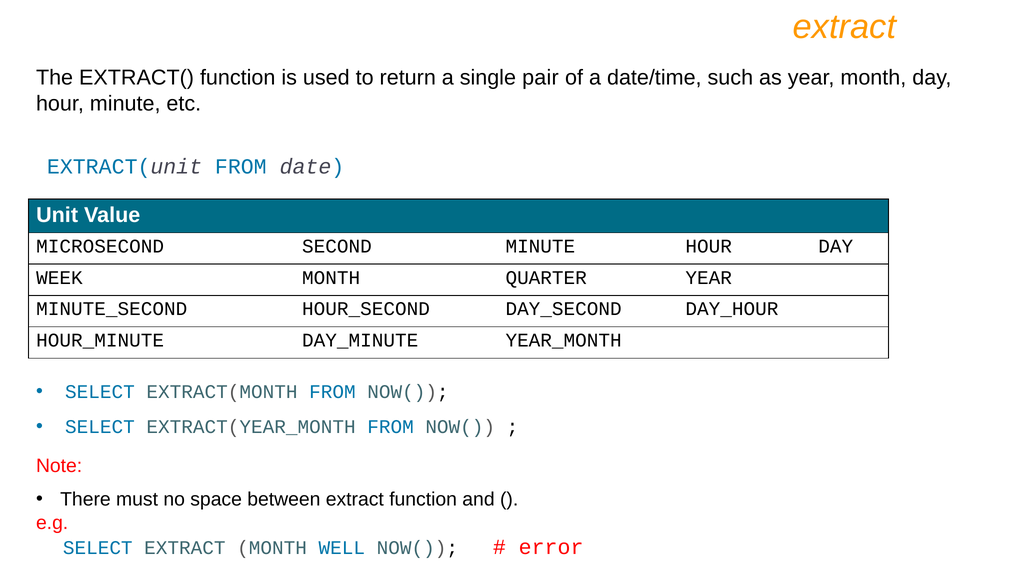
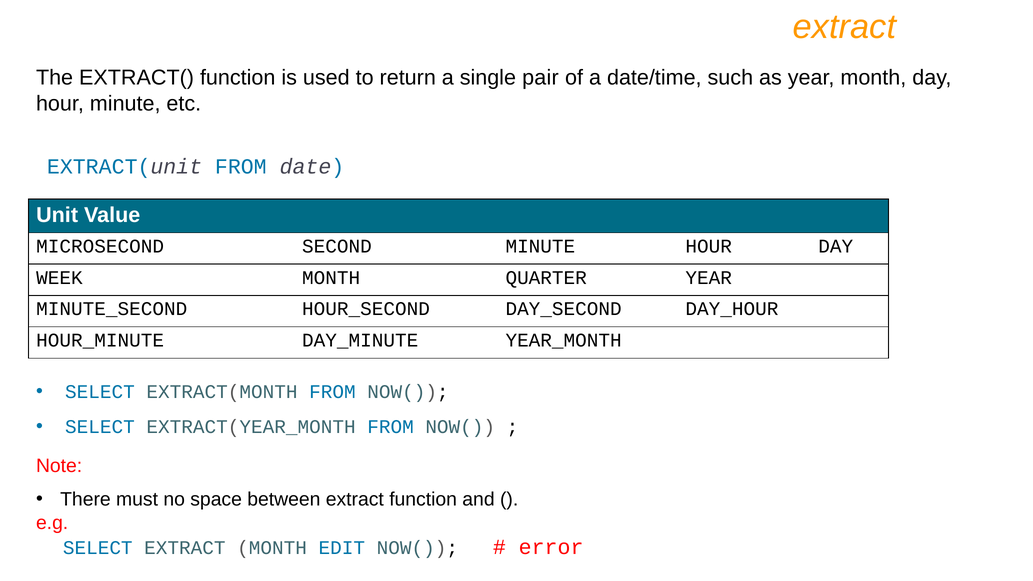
WELL: WELL -> EDIT
